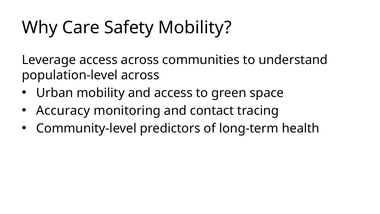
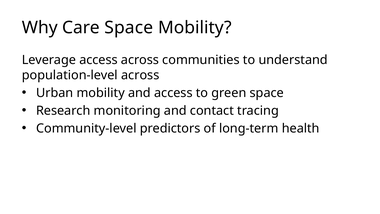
Care Safety: Safety -> Space
Accuracy: Accuracy -> Research
